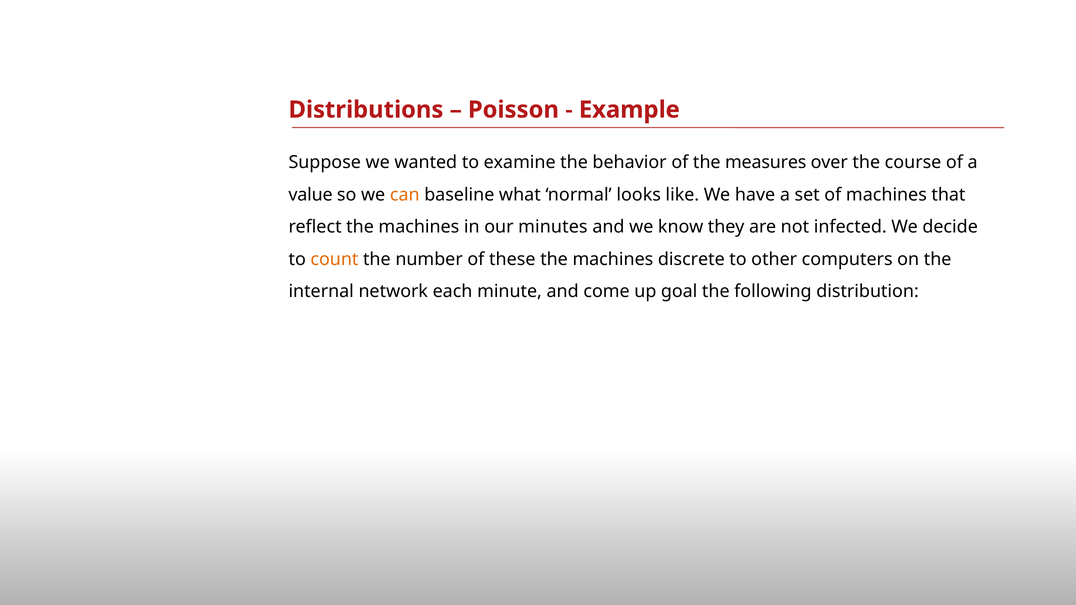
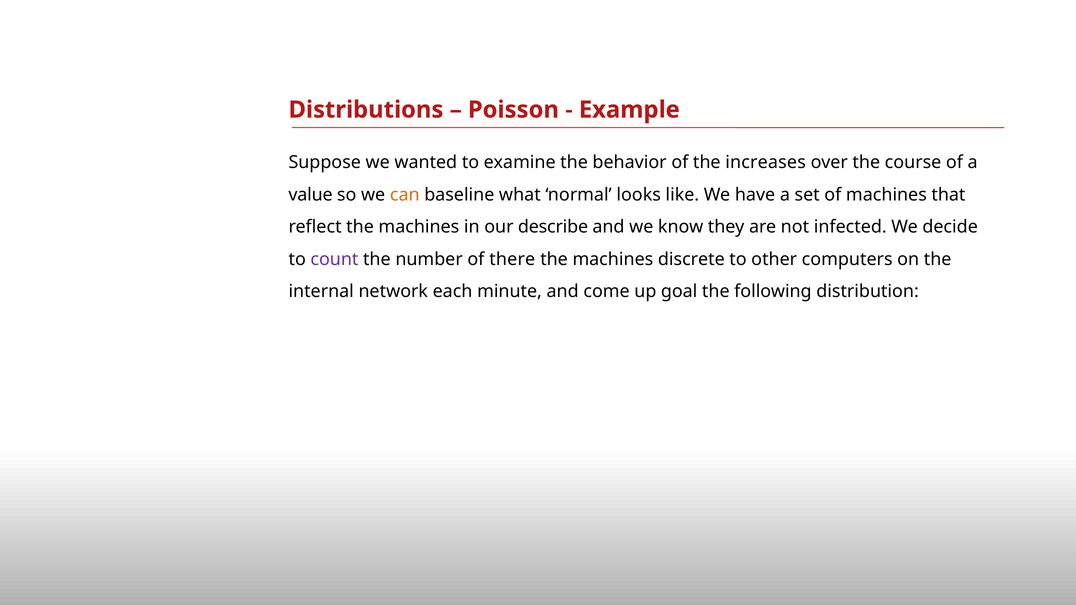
measures: measures -> increases
minutes: minutes -> describe
count colour: orange -> purple
these: these -> there
